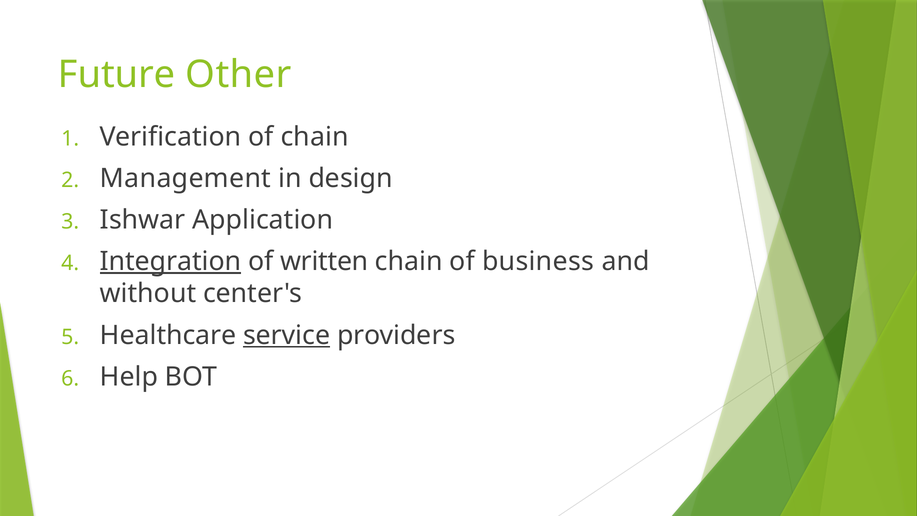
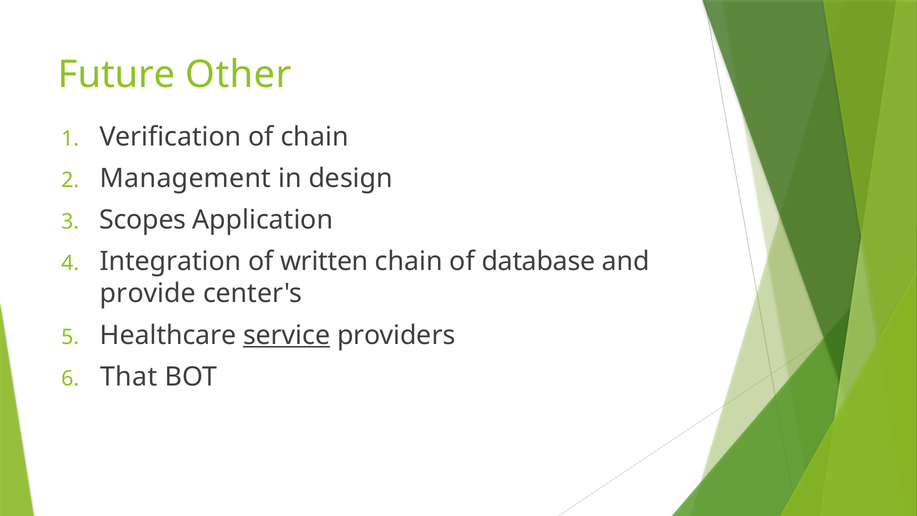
Ishwar: Ishwar -> Scopes
Integration underline: present -> none
business: business -> database
without: without -> provide
Help: Help -> That
